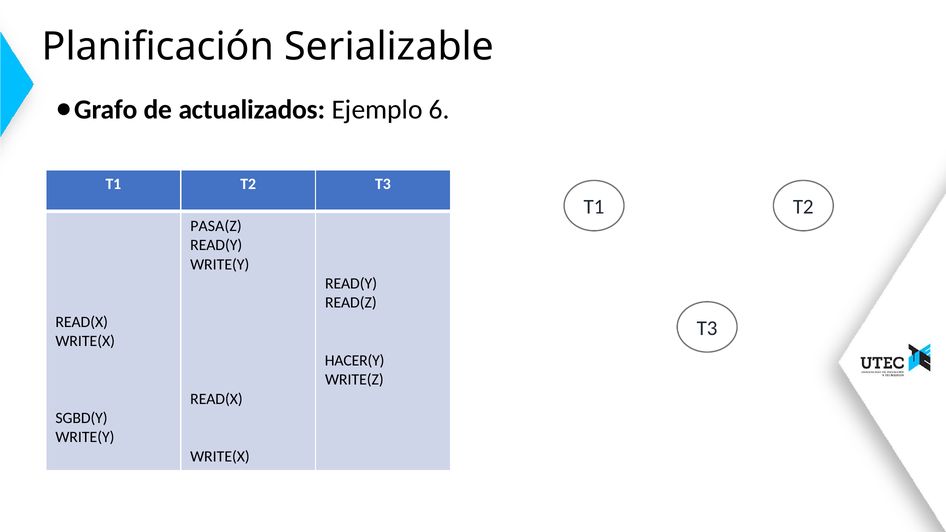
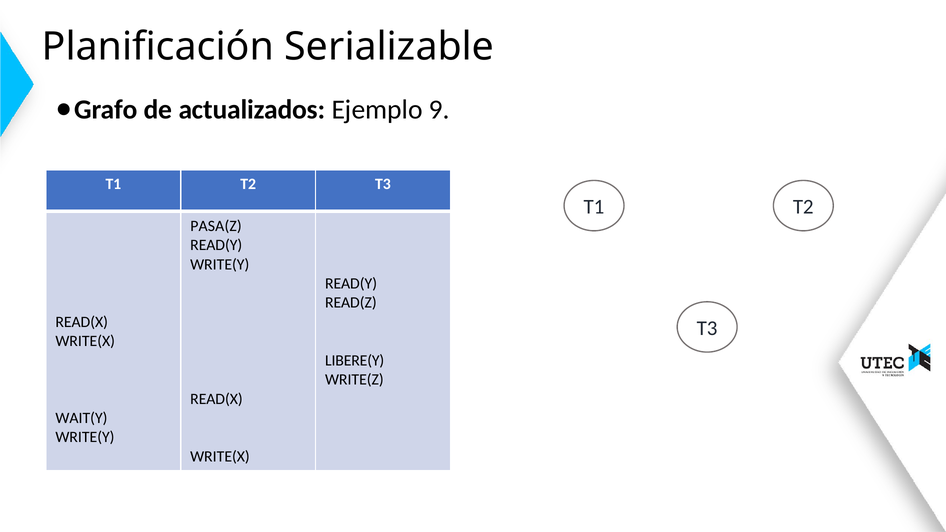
6: 6 -> 9
HACER(Y: HACER(Y -> LIBERE(Y
SGBD(Y: SGBD(Y -> WAIT(Y
